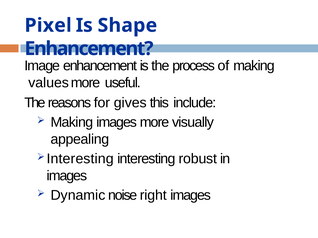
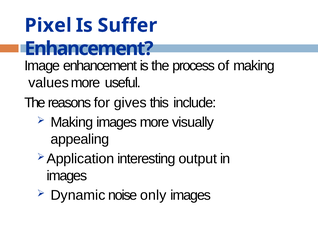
Shape: Shape -> Suffer
Interesting at (80, 159): Interesting -> Application
robust: robust -> output
right: right -> only
